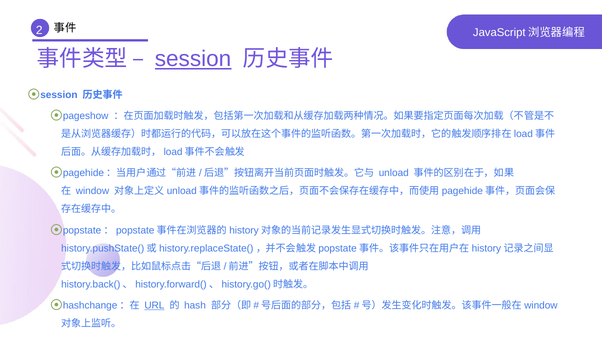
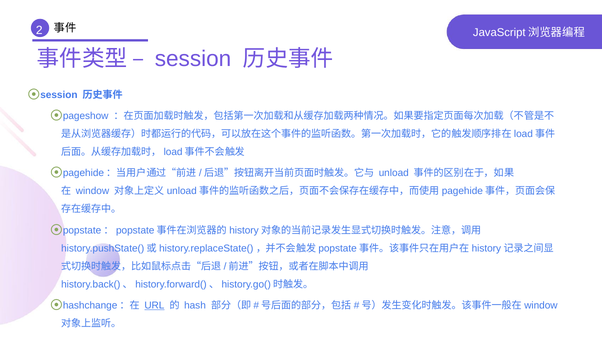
session at (193, 59) underline: present -> none
